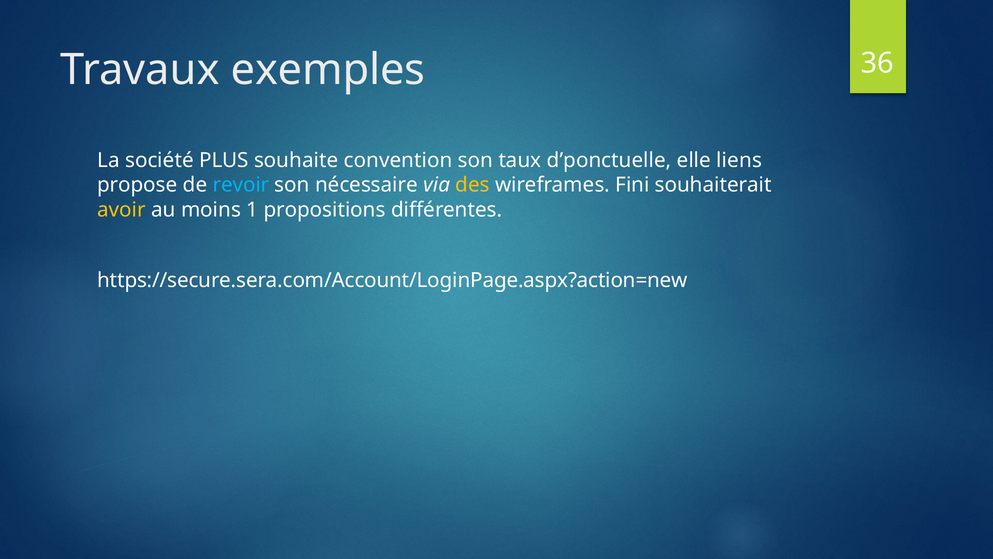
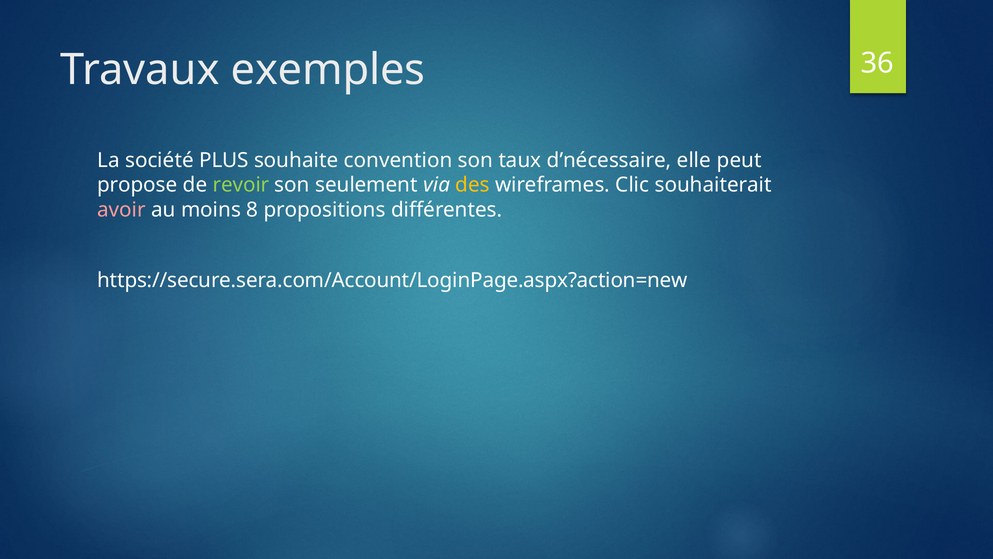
d’ponctuelle: d’ponctuelle -> d’nécessaire
liens: liens -> peut
revoir colour: light blue -> light green
nécessaire: nécessaire -> seulement
Fini: Fini -> Clic
avoir colour: yellow -> pink
1: 1 -> 8
